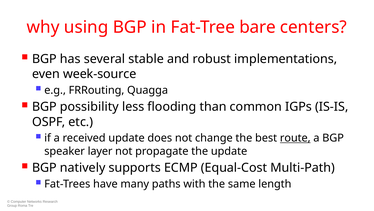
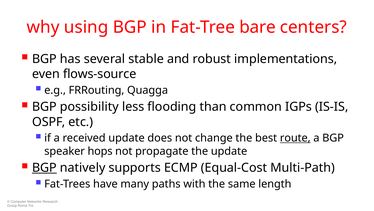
week-source: week-source -> flows-source
layer: layer -> hops
BGP at (44, 167) underline: none -> present
